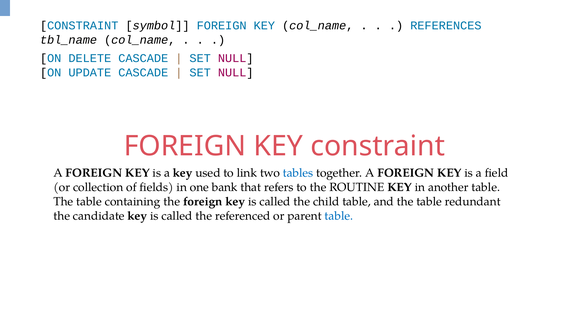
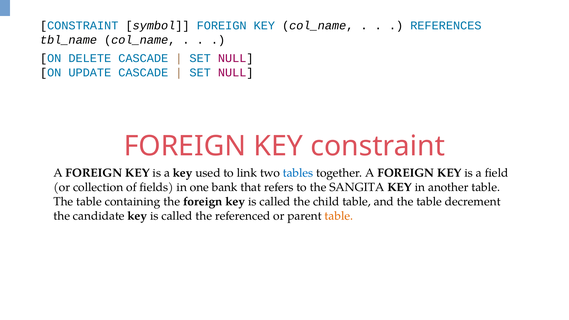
ROUTINE: ROUTINE -> SANGITA
redundant: redundant -> decrement
table at (339, 216) colour: blue -> orange
